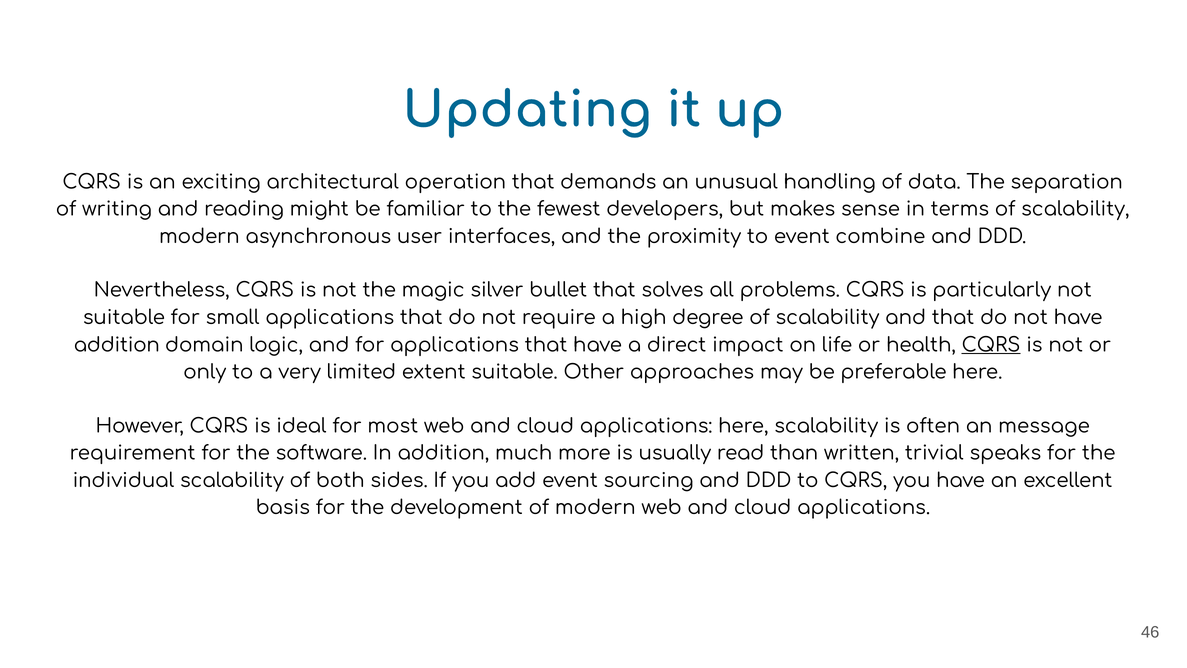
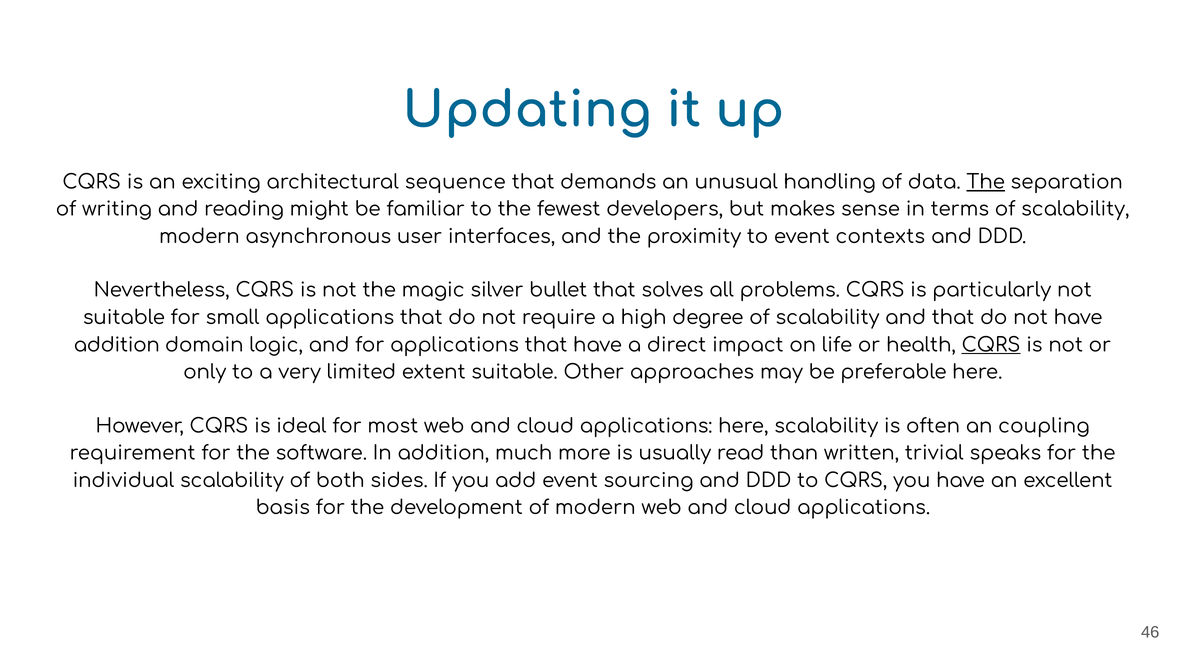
operation: operation -> sequence
The at (986, 182) underline: none -> present
combine: combine -> contexts
message: message -> coupling
